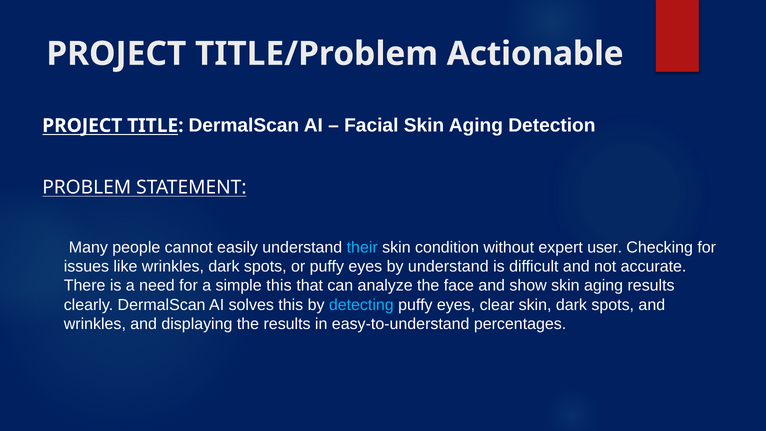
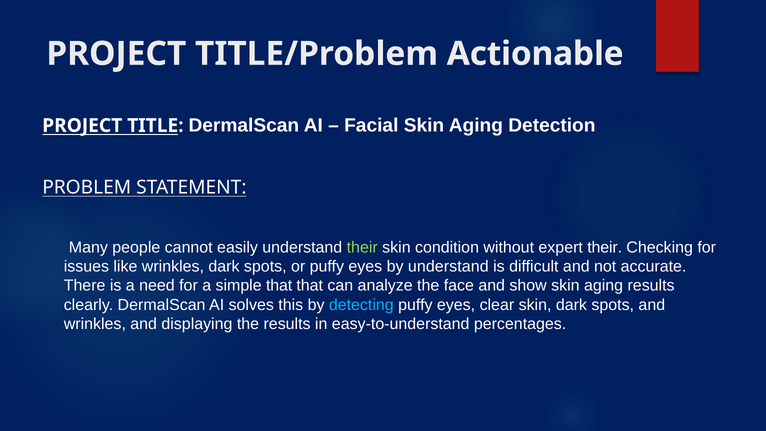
their at (362, 247) colour: light blue -> light green
expert user: user -> their
simple this: this -> that
